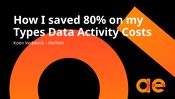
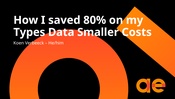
Activity: Activity -> Smaller
